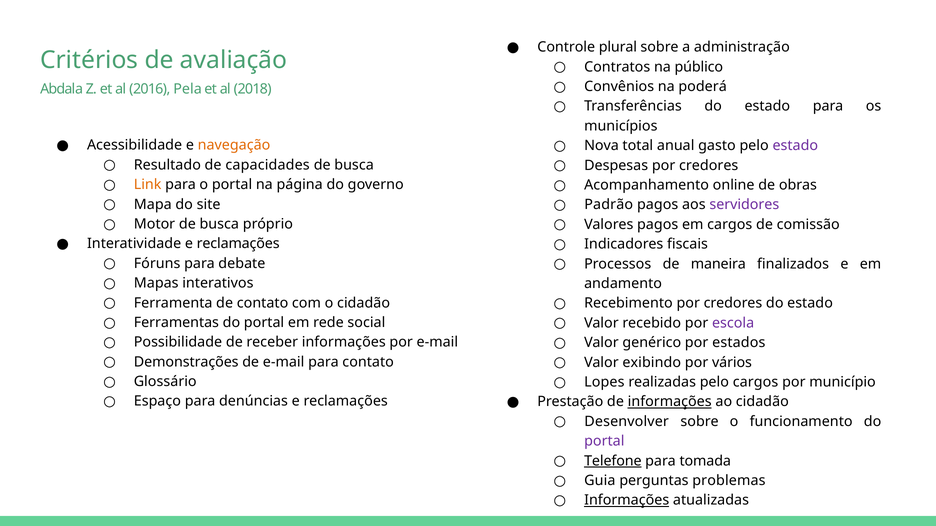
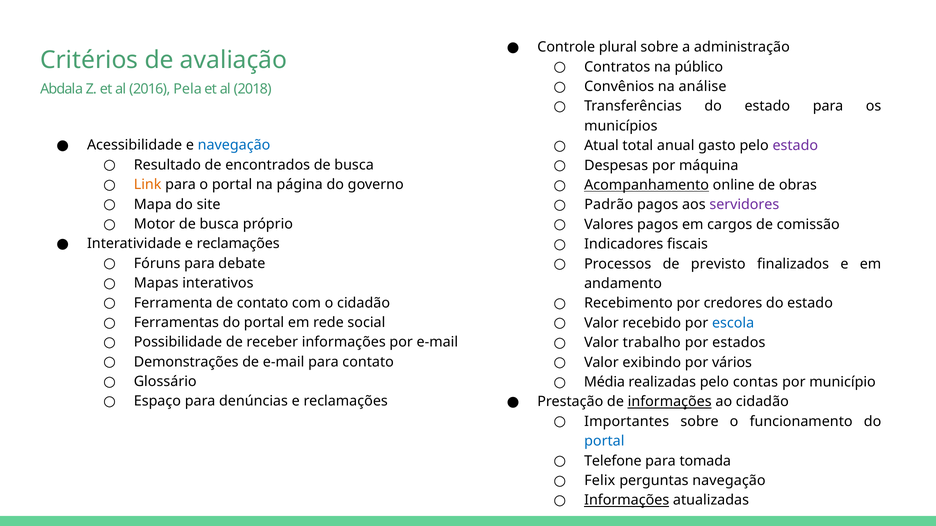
poderá: poderá -> análise
navegação at (234, 145) colour: orange -> blue
Nova: Nova -> Atual
capacidades: capacidades -> encontrados
Despesas por credores: credores -> máquina
Acompanhamento underline: none -> present
maneira: maneira -> previsto
escola colour: purple -> blue
genérico: genérico -> trabalho
Lopes: Lopes -> Média
pelo cargos: cargos -> contas
Desenvolver: Desenvolver -> Importantes
portal at (604, 442) colour: purple -> blue
Telefone underline: present -> none
Guia: Guia -> Felix
perguntas problemas: problemas -> navegação
